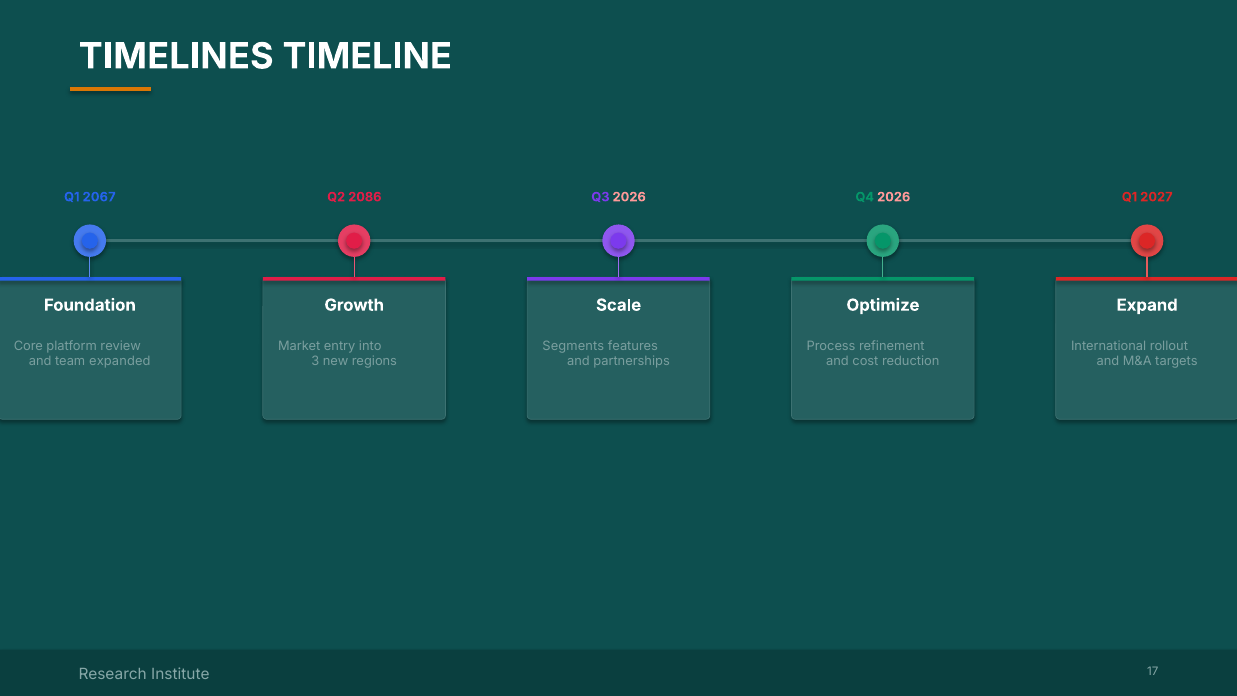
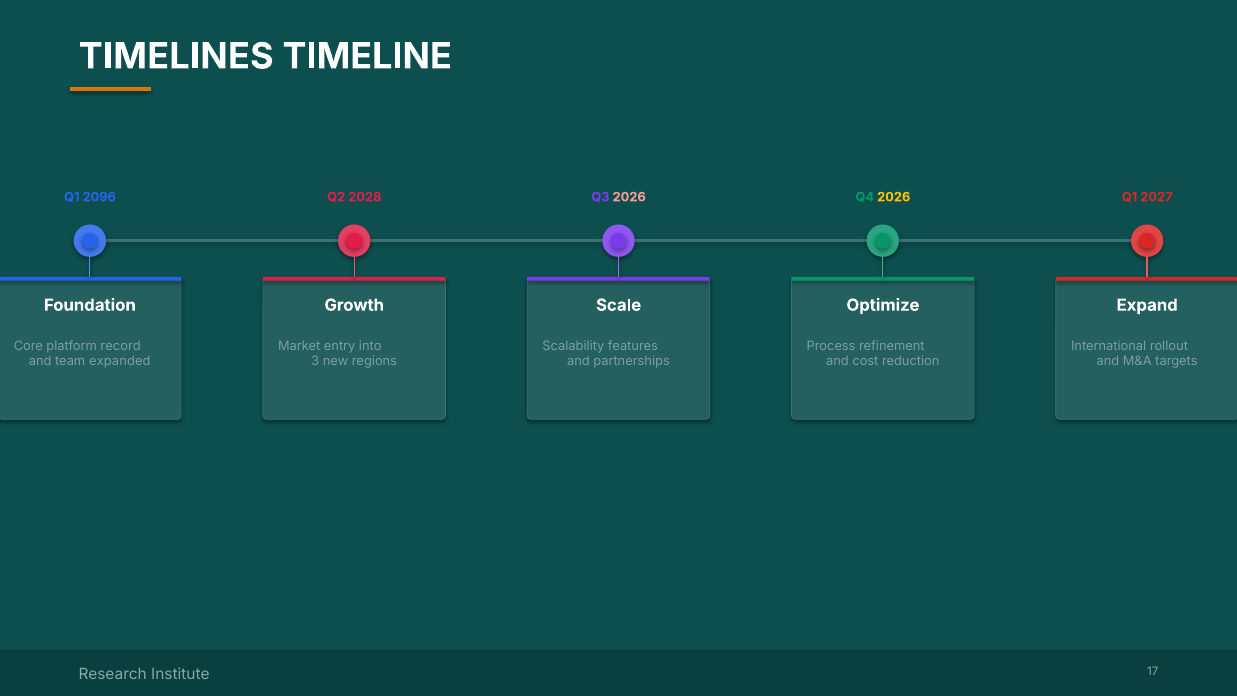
2067: 2067 -> 2096
2086: 2086 -> 2028
2026 at (894, 197) colour: pink -> yellow
review: review -> record
Segments: Segments -> Scalability
